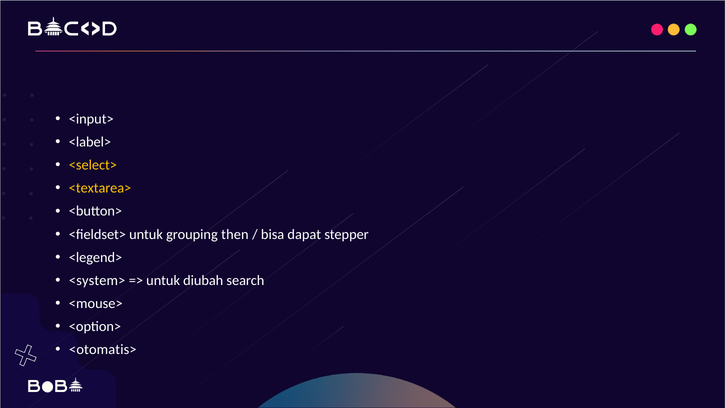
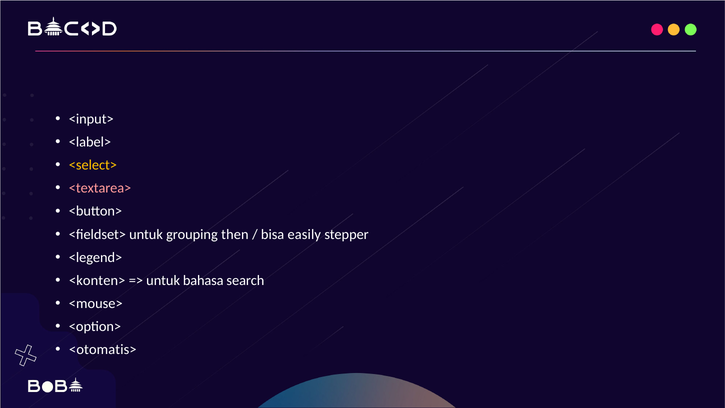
<textarea> colour: yellow -> pink
dapat: dapat -> easily
<system>: <system> -> <konten>
diubah: diubah -> bahasa
